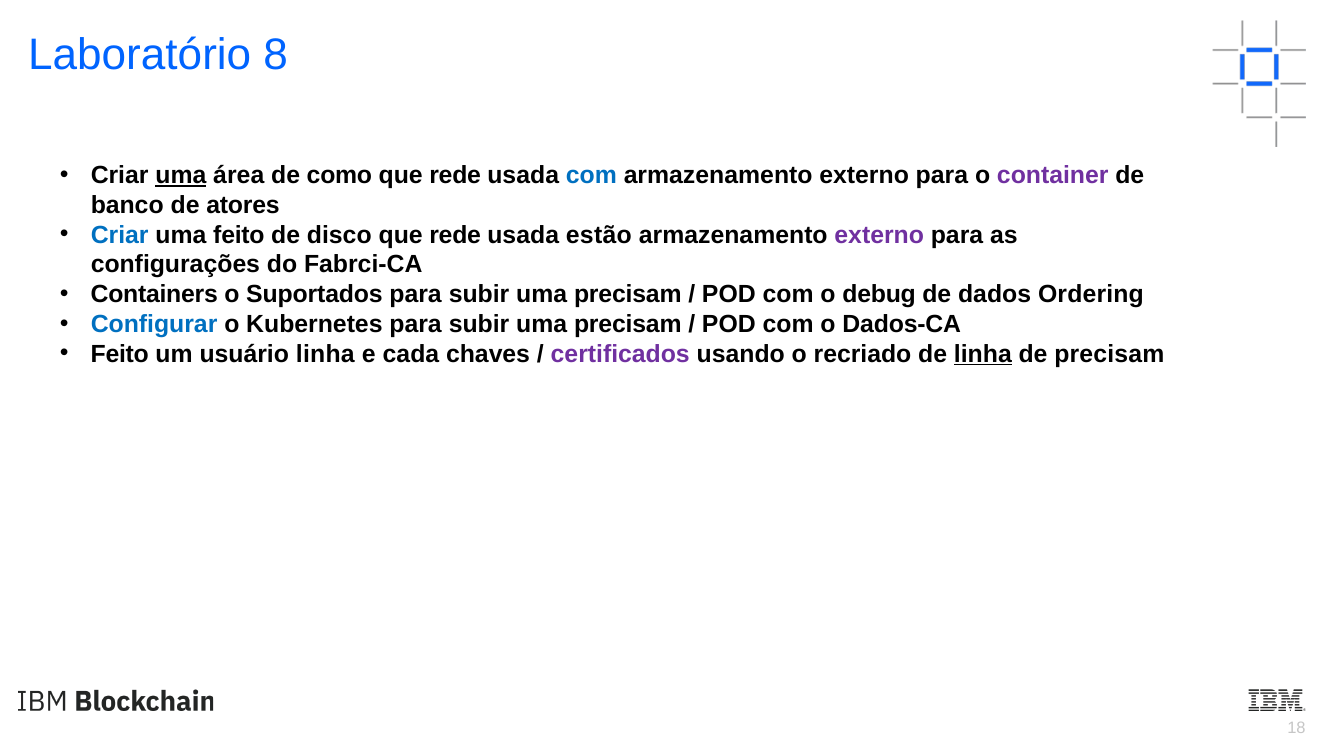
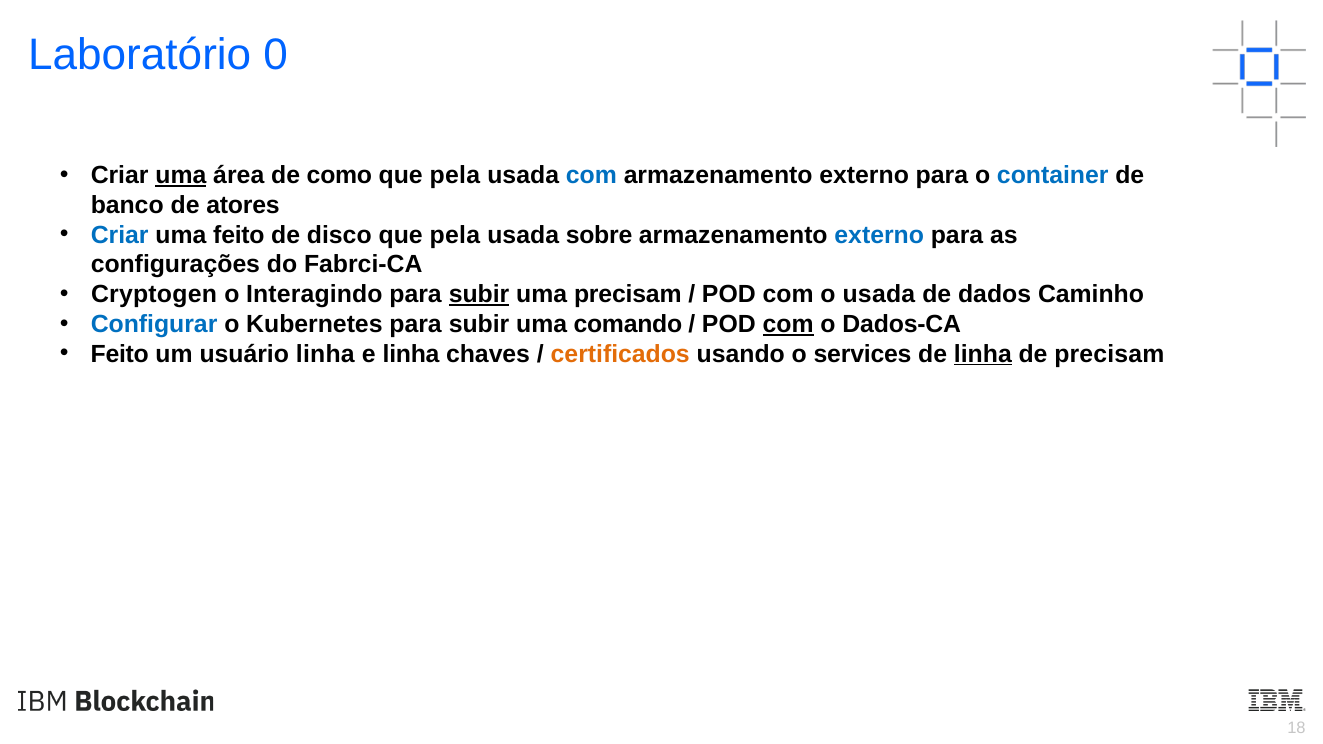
8: 8 -> 0
rede at (455, 176): rede -> pela
container colour: purple -> blue
disco que rede: rede -> pela
estão: estão -> sobre
externo at (879, 235) colour: purple -> blue
Containers: Containers -> Cryptogen
Suportados: Suportados -> Interagindo
subir at (479, 295) underline: none -> present
o debug: debug -> usada
Ordering: Ordering -> Caminho
precisam at (628, 324): precisam -> comando
com at (788, 324) underline: none -> present
e cada: cada -> linha
certificados colour: purple -> orange
recriado: recriado -> services
